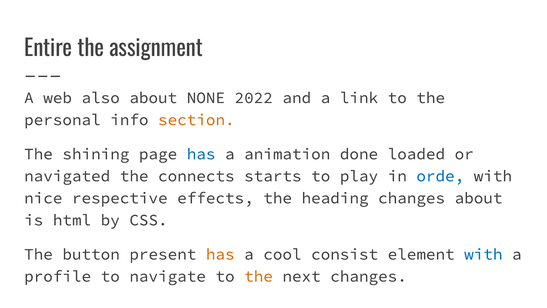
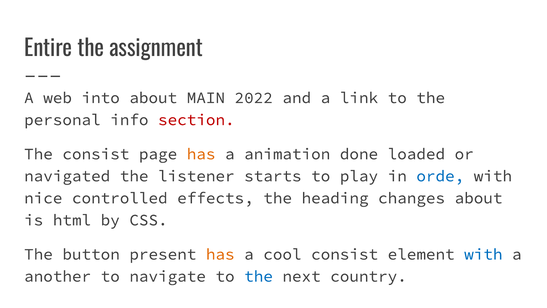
also: also -> into
NONE: NONE -> MAIN
section colour: orange -> red
The shining: shining -> consist
has at (201, 154) colour: blue -> orange
connects: connects -> listener
respective: respective -> controlled
profile: profile -> another
the at (259, 276) colour: orange -> blue
next changes: changes -> country
